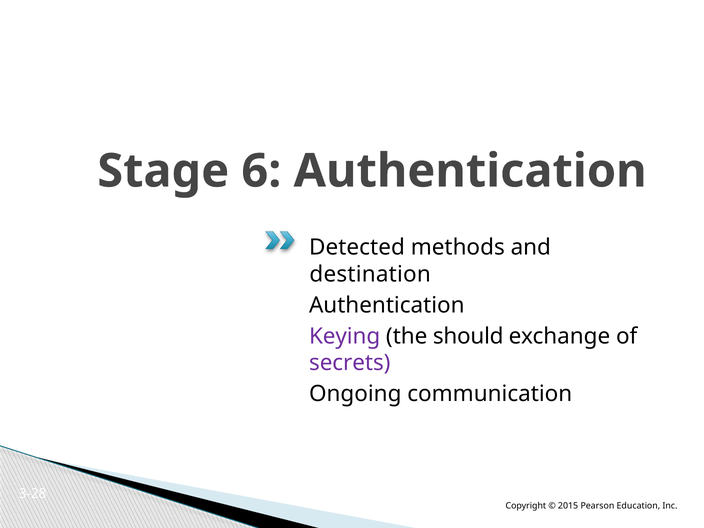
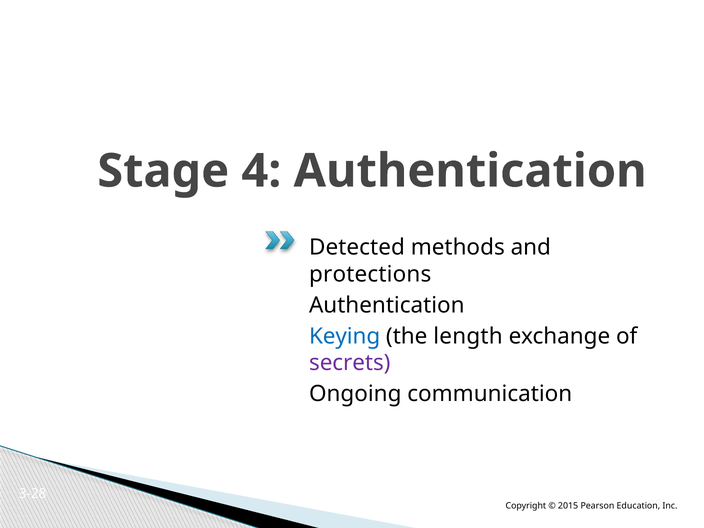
6: 6 -> 4
destination: destination -> protections
Keying colour: purple -> blue
should: should -> length
